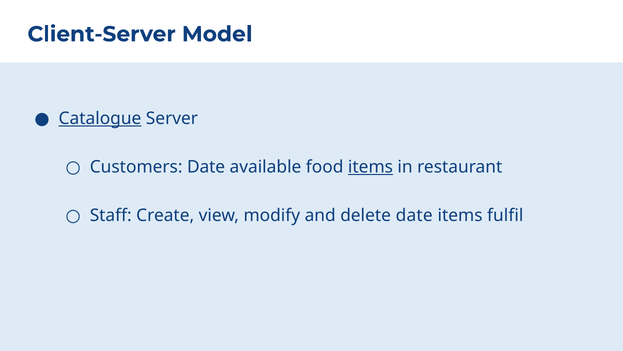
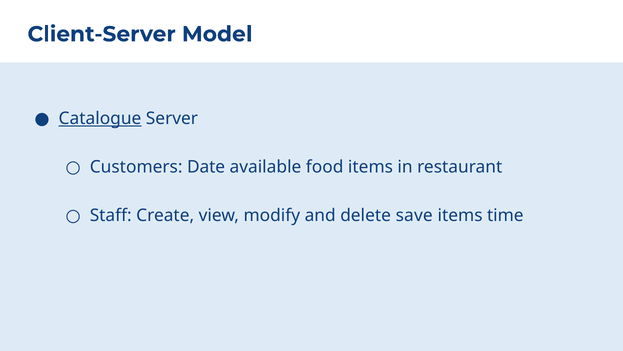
items at (370, 167) underline: present -> none
delete date: date -> save
fulfil: fulfil -> time
